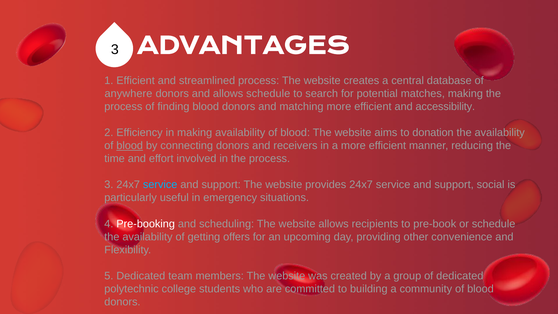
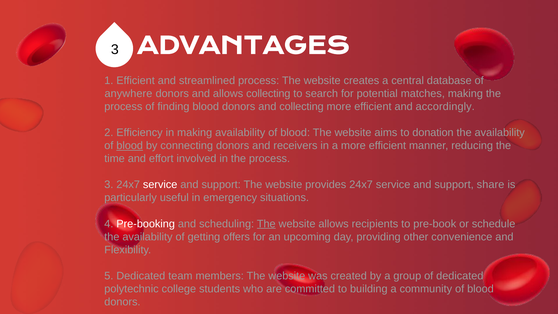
allows schedule: schedule -> collecting
and matching: matching -> collecting
accessibility: accessibility -> accordingly
service at (160, 185) colour: light blue -> white
social: social -> share
The at (266, 224) underline: none -> present
